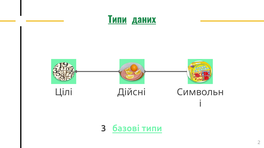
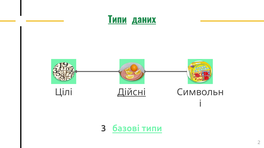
Дійсні underline: none -> present
